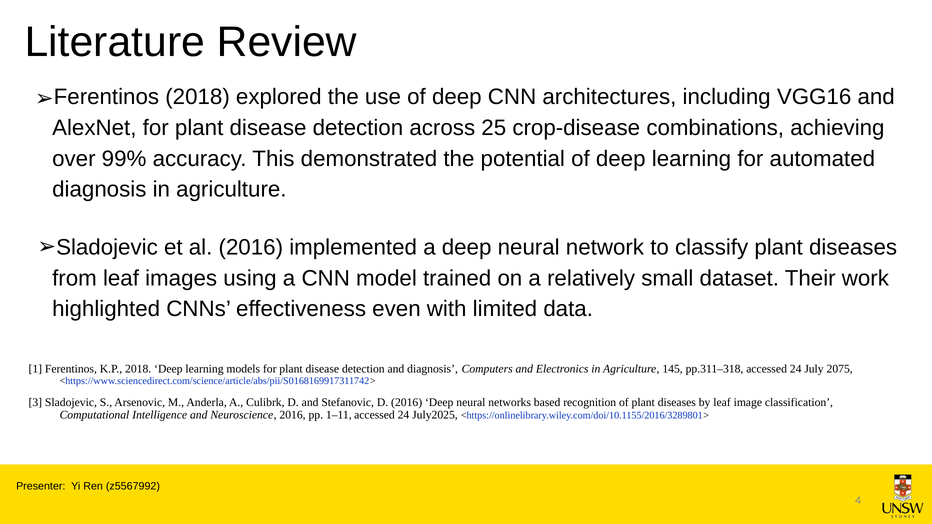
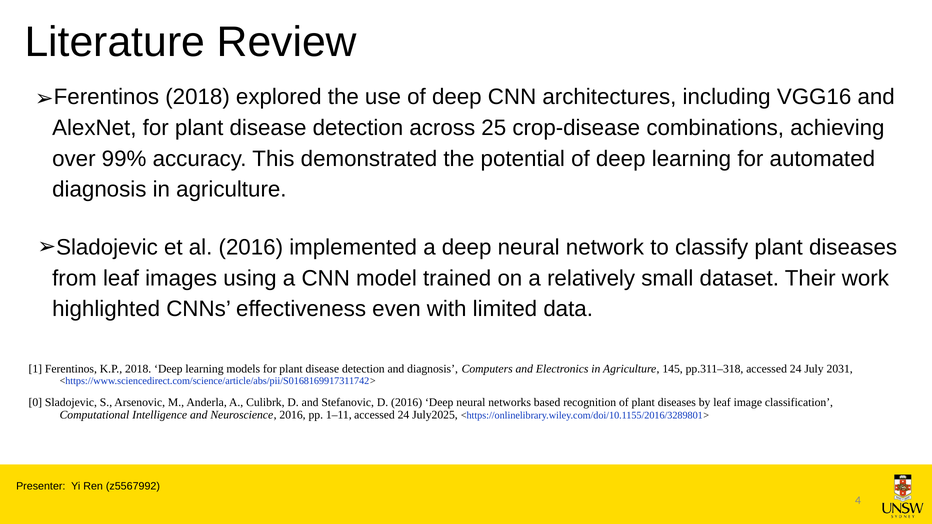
2075: 2075 -> 2031
3: 3 -> 0
